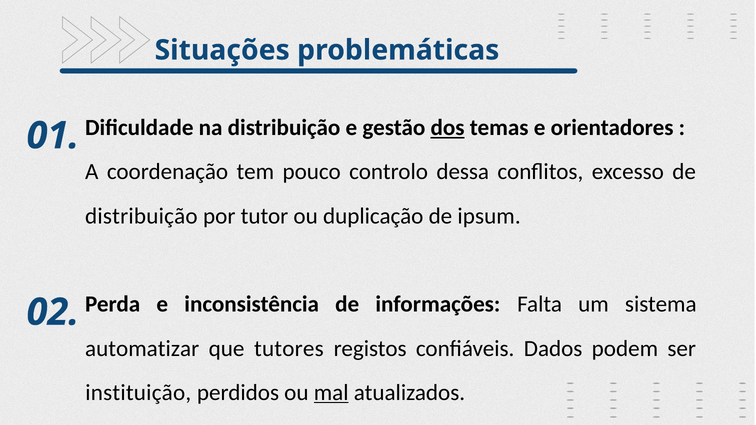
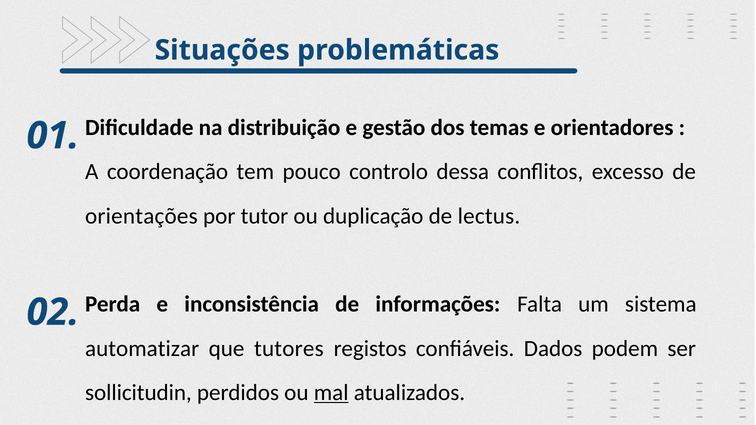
dos underline: present -> none
distribuição at (141, 216): distribuição -> orientações
ipsum: ipsum -> lectus
instituição: instituição -> sollicitudin
